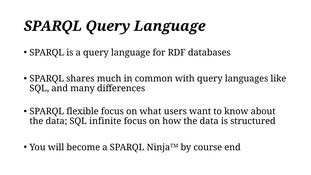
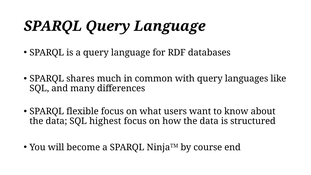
infinite: infinite -> highest
